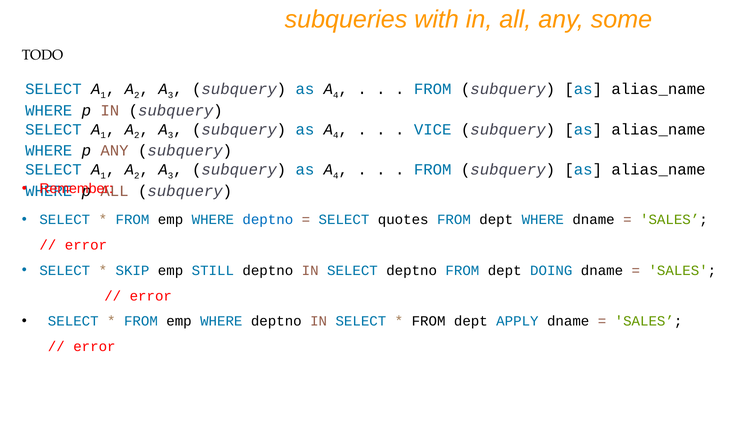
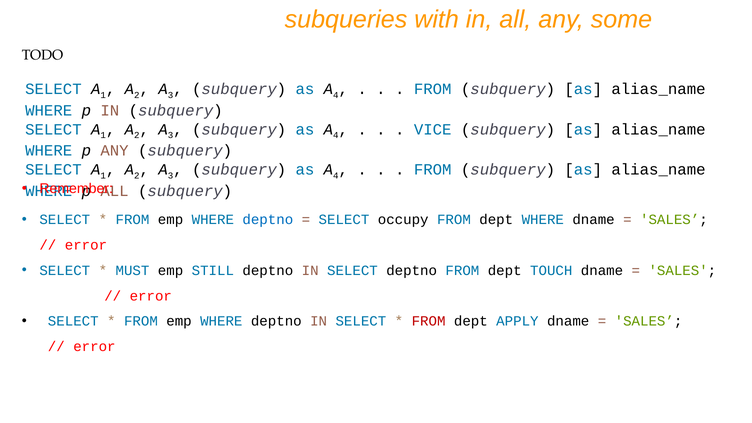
quotes: quotes -> occupy
SKIP: SKIP -> MUST
DOING: DOING -> TOUCH
FROM at (429, 321) colour: black -> red
